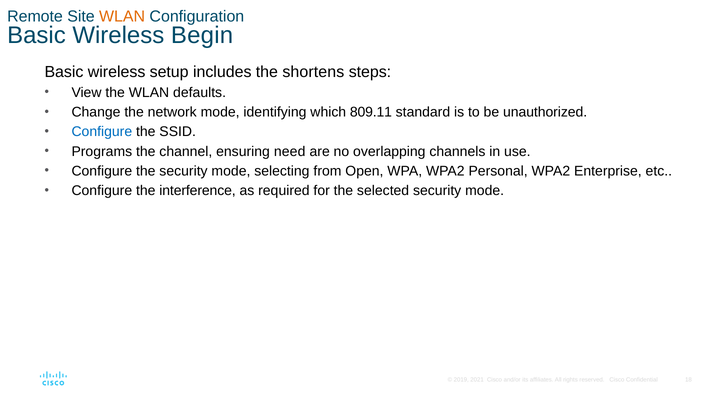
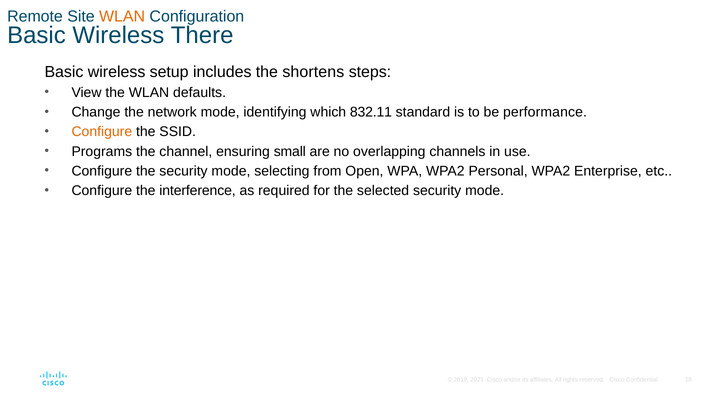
Begin: Begin -> There
809.11: 809.11 -> 832.11
unauthorized: unauthorized -> performance
Configure at (102, 132) colour: blue -> orange
need: need -> small
